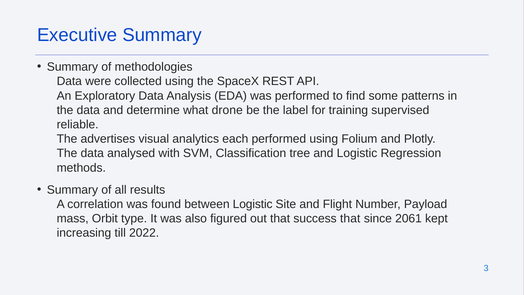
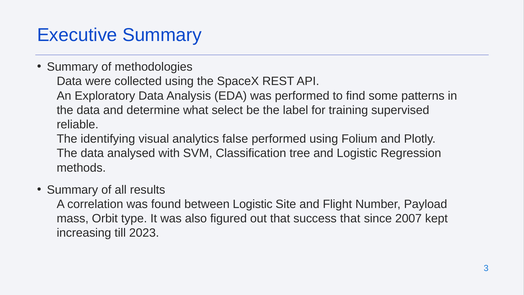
drone: drone -> select
advertises: advertises -> identifying
each: each -> false
2061: 2061 -> 2007
2022: 2022 -> 2023
